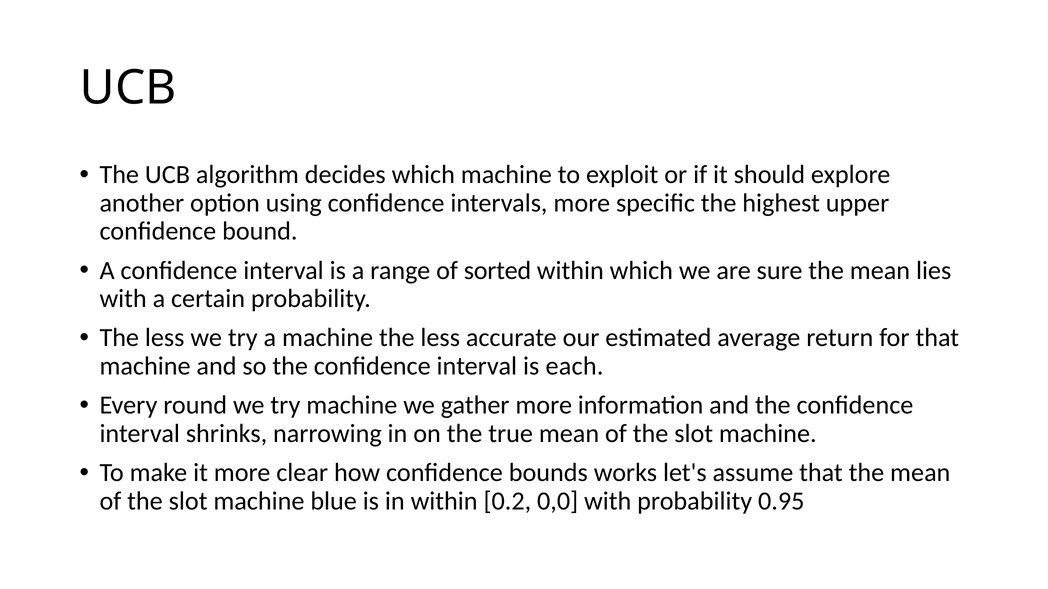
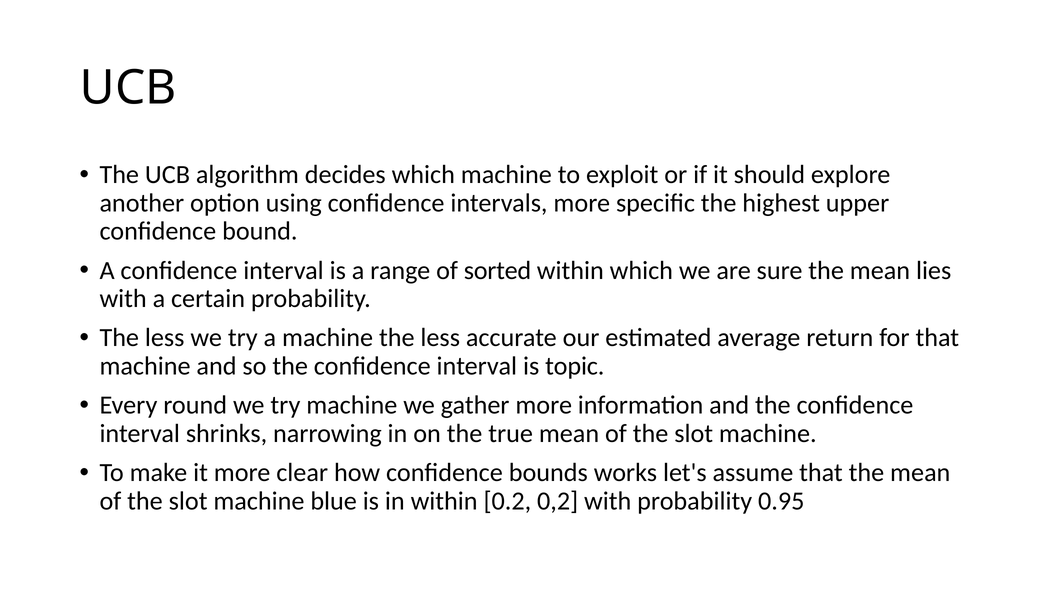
each: each -> topic
0,0: 0,0 -> 0,2
